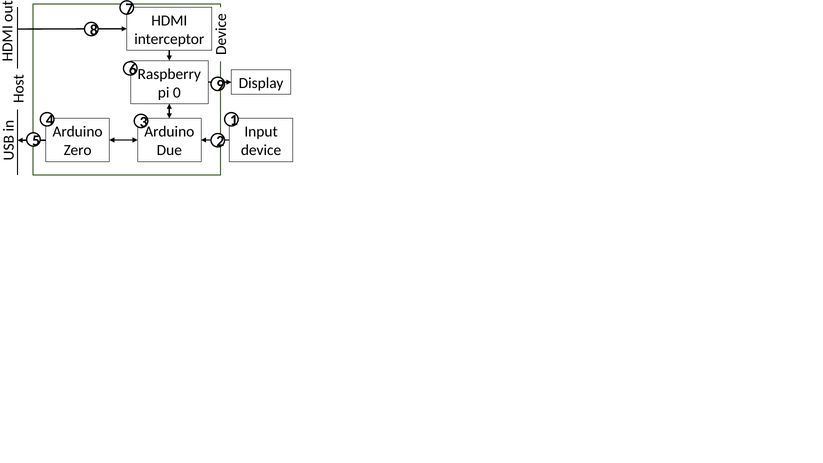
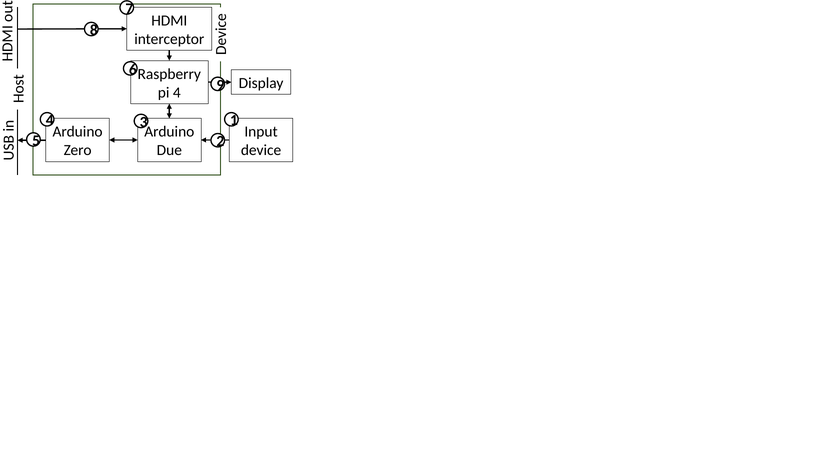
pi 0: 0 -> 4
